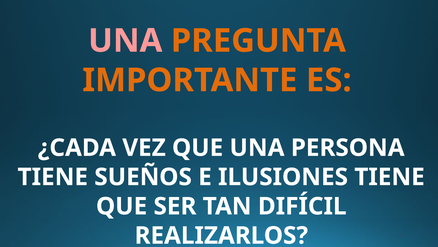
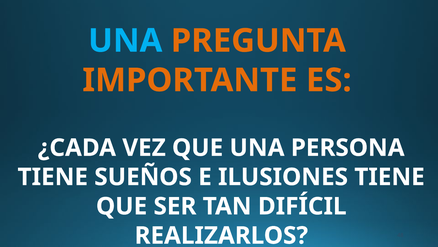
UNA at (125, 41) colour: pink -> light blue
